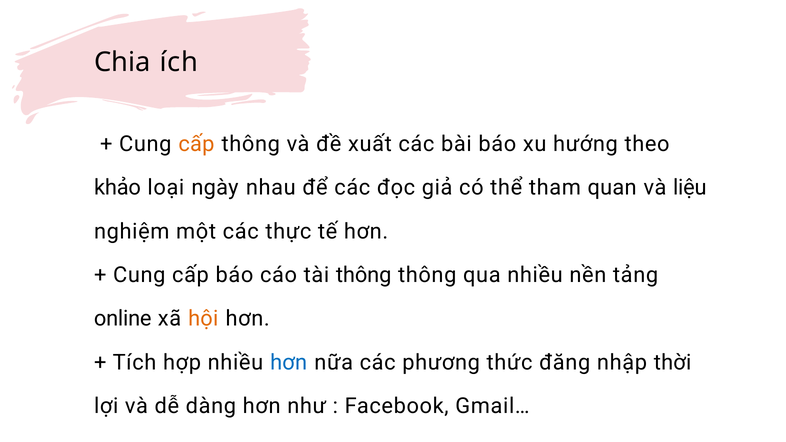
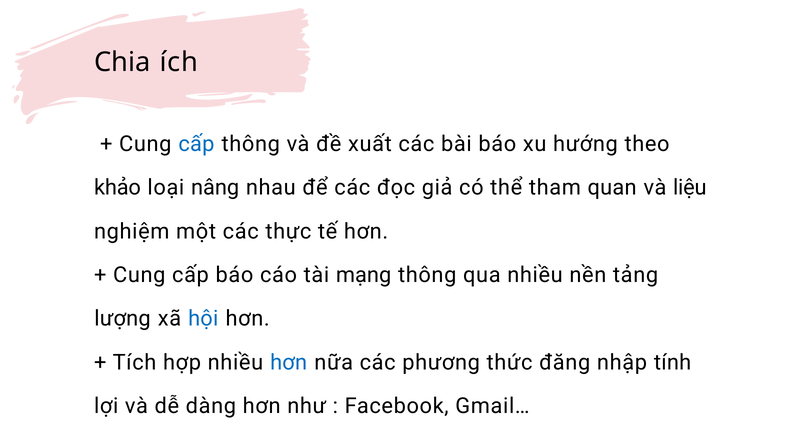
cấp at (196, 144) colour: orange -> blue
ngày: ngày -> nâng
tài thông: thông -> mạng
online: online -> lượng
hội colour: orange -> blue
thời: thời -> tính
